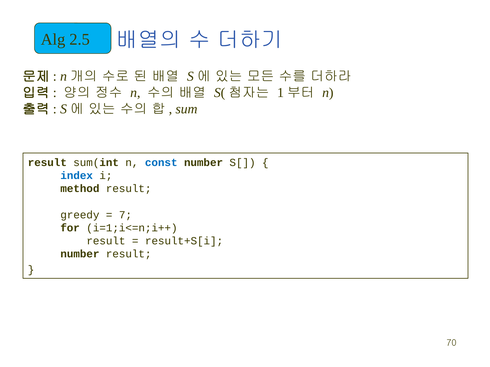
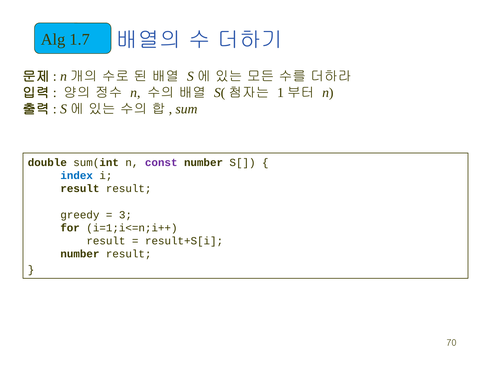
2.5: 2.5 -> 1.7
result at (47, 163): result -> double
const colour: blue -> purple
method at (80, 189): method -> result
7: 7 -> 3
